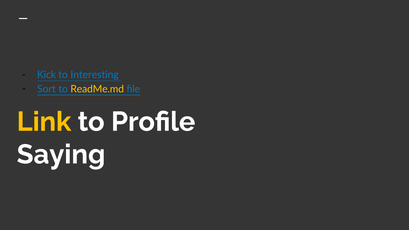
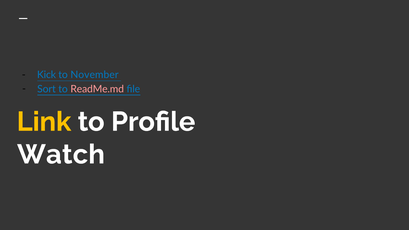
Interesting: Interesting -> November
ReadMe.md colour: yellow -> pink
Saying: Saying -> Watch
